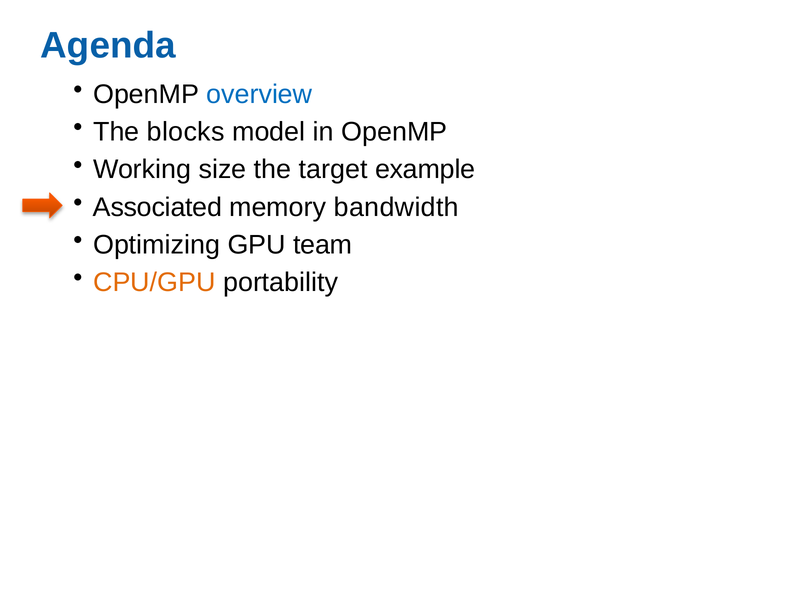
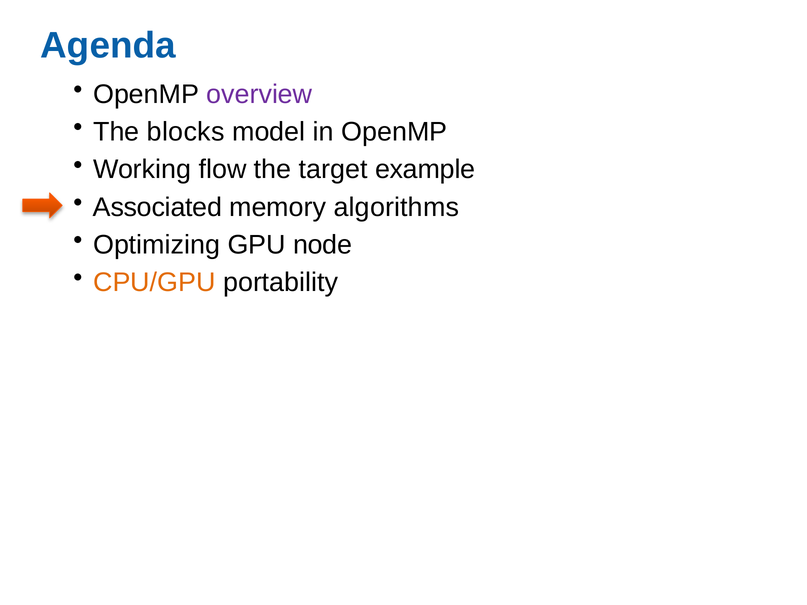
overview colour: blue -> purple
size: size -> flow
bandwidth: bandwidth -> algorithms
team: team -> node
